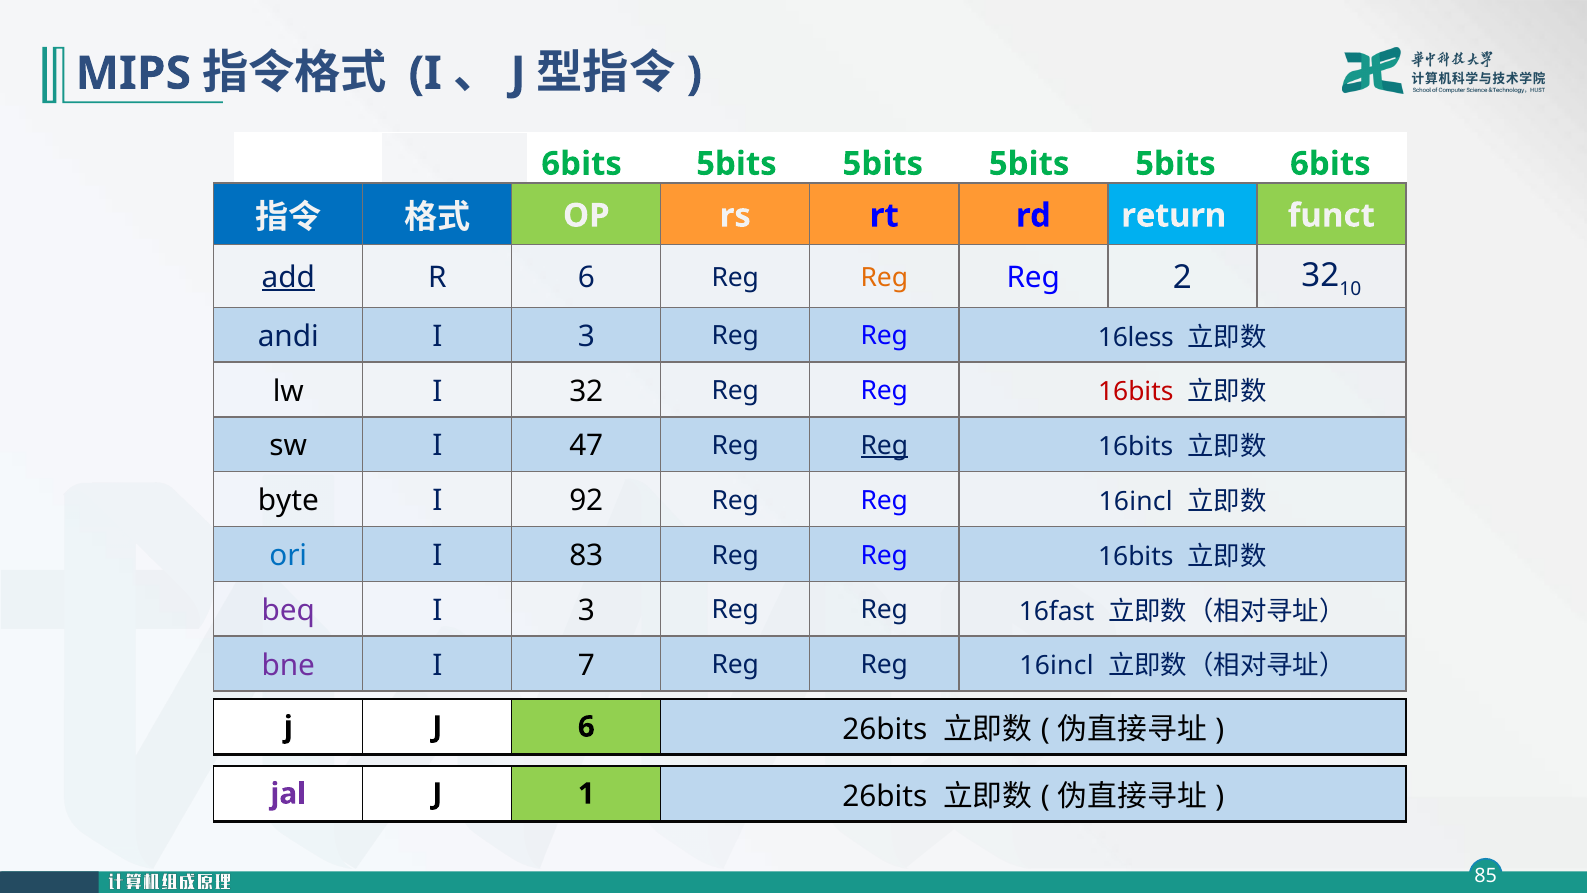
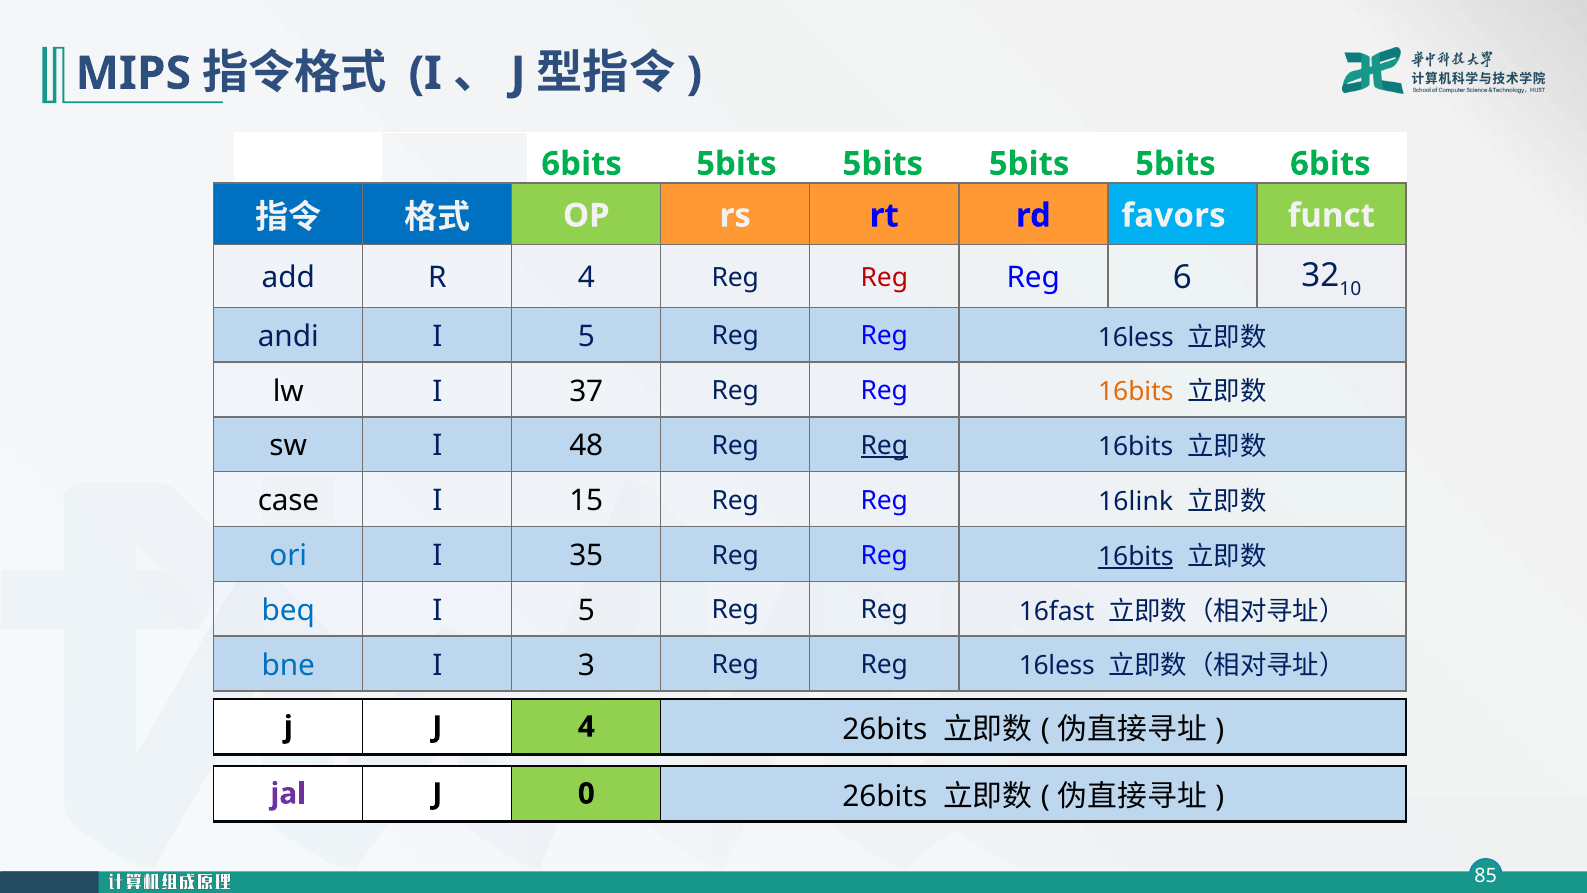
return: return -> favors
add underline: present -> none
R 6: 6 -> 4
Reg at (884, 277) colour: orange -> red
2: 2 -> 6
3 at (586, 336): 3 -> 5
I 32: 32 -> 37
16bits at (1136, 392) colour: red -> orange
47: 47 -> 48
byte: byte -> case
92: 92 -> 15
16incl at (1136, 502): 16incl -> 16link
83: 83 -> 35
16bits at (1136, 556) underline: none -> present
beq colour: purple -> blue
3 at (586, 610): 3 -> 5
bne colour: purple -> blue
7: 7 -> 3
16incl at (1056, 666): 16incl -> 16less
J 6: 6 -> 4
1: 1 -> 0
